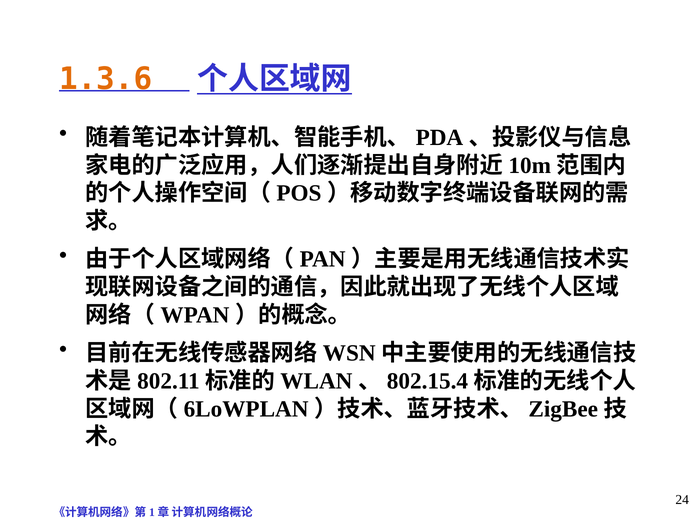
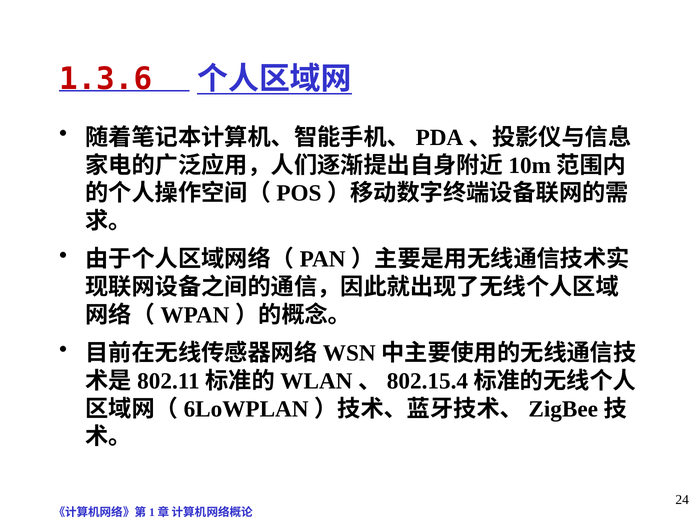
1.3.6 colour: orange -> red
